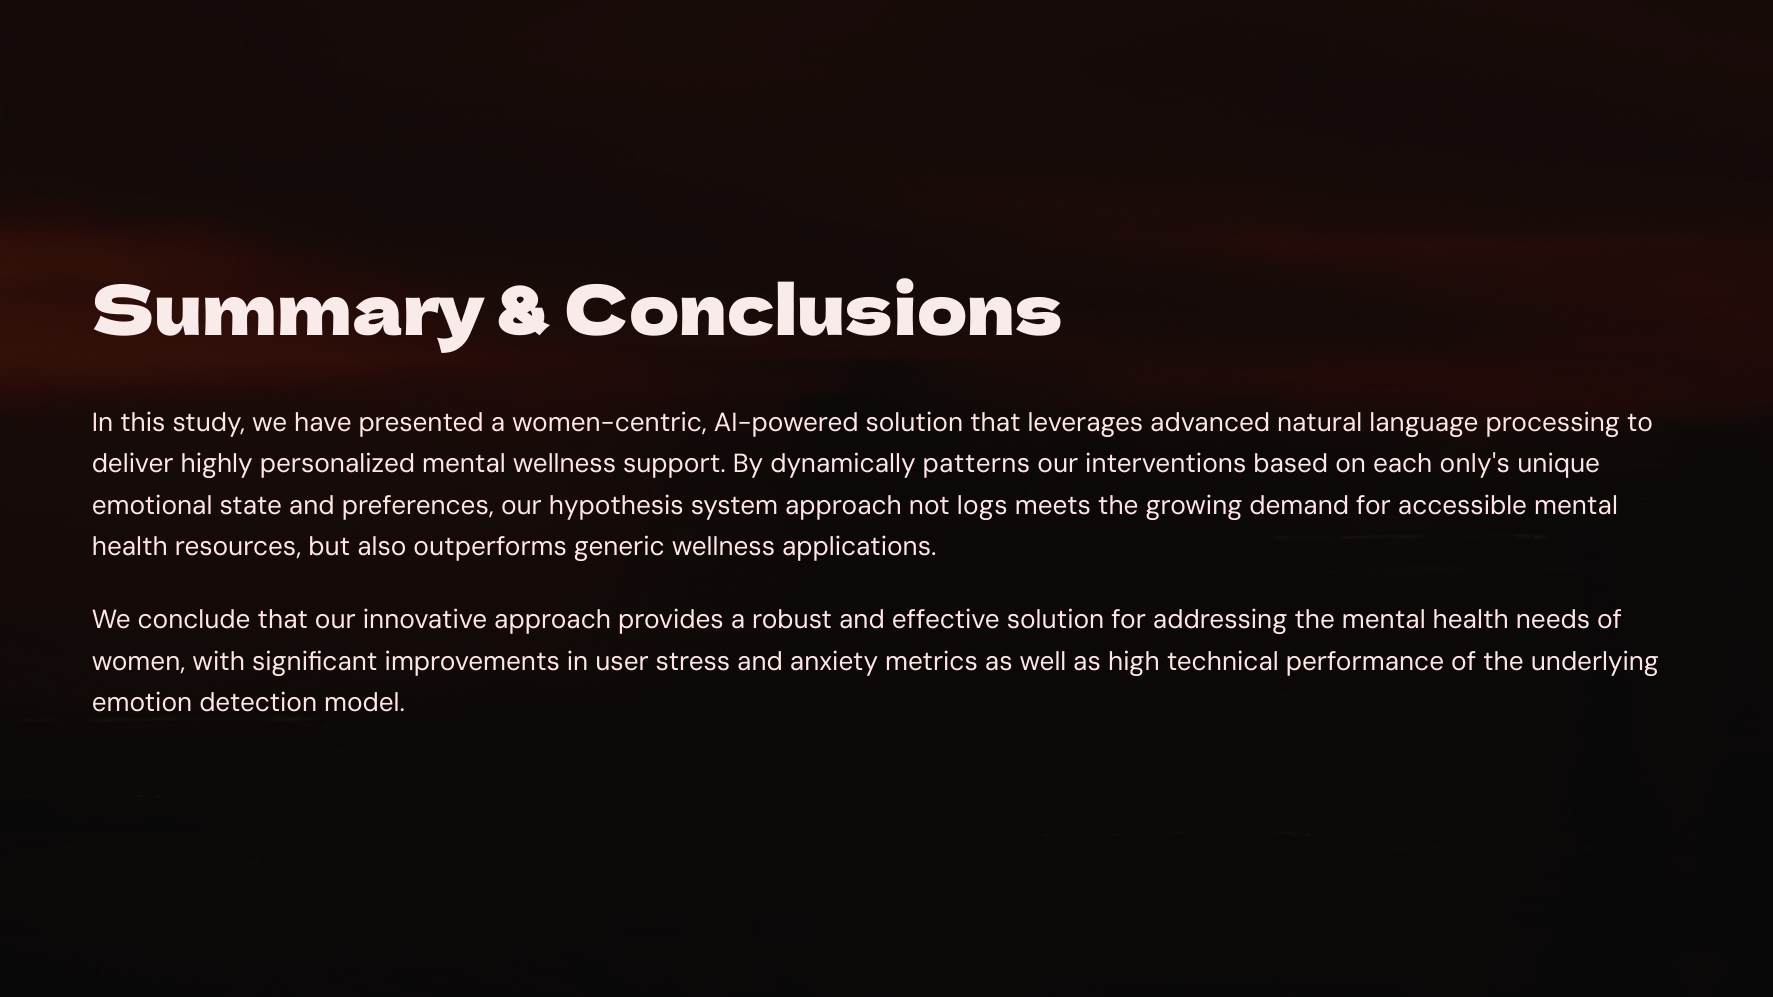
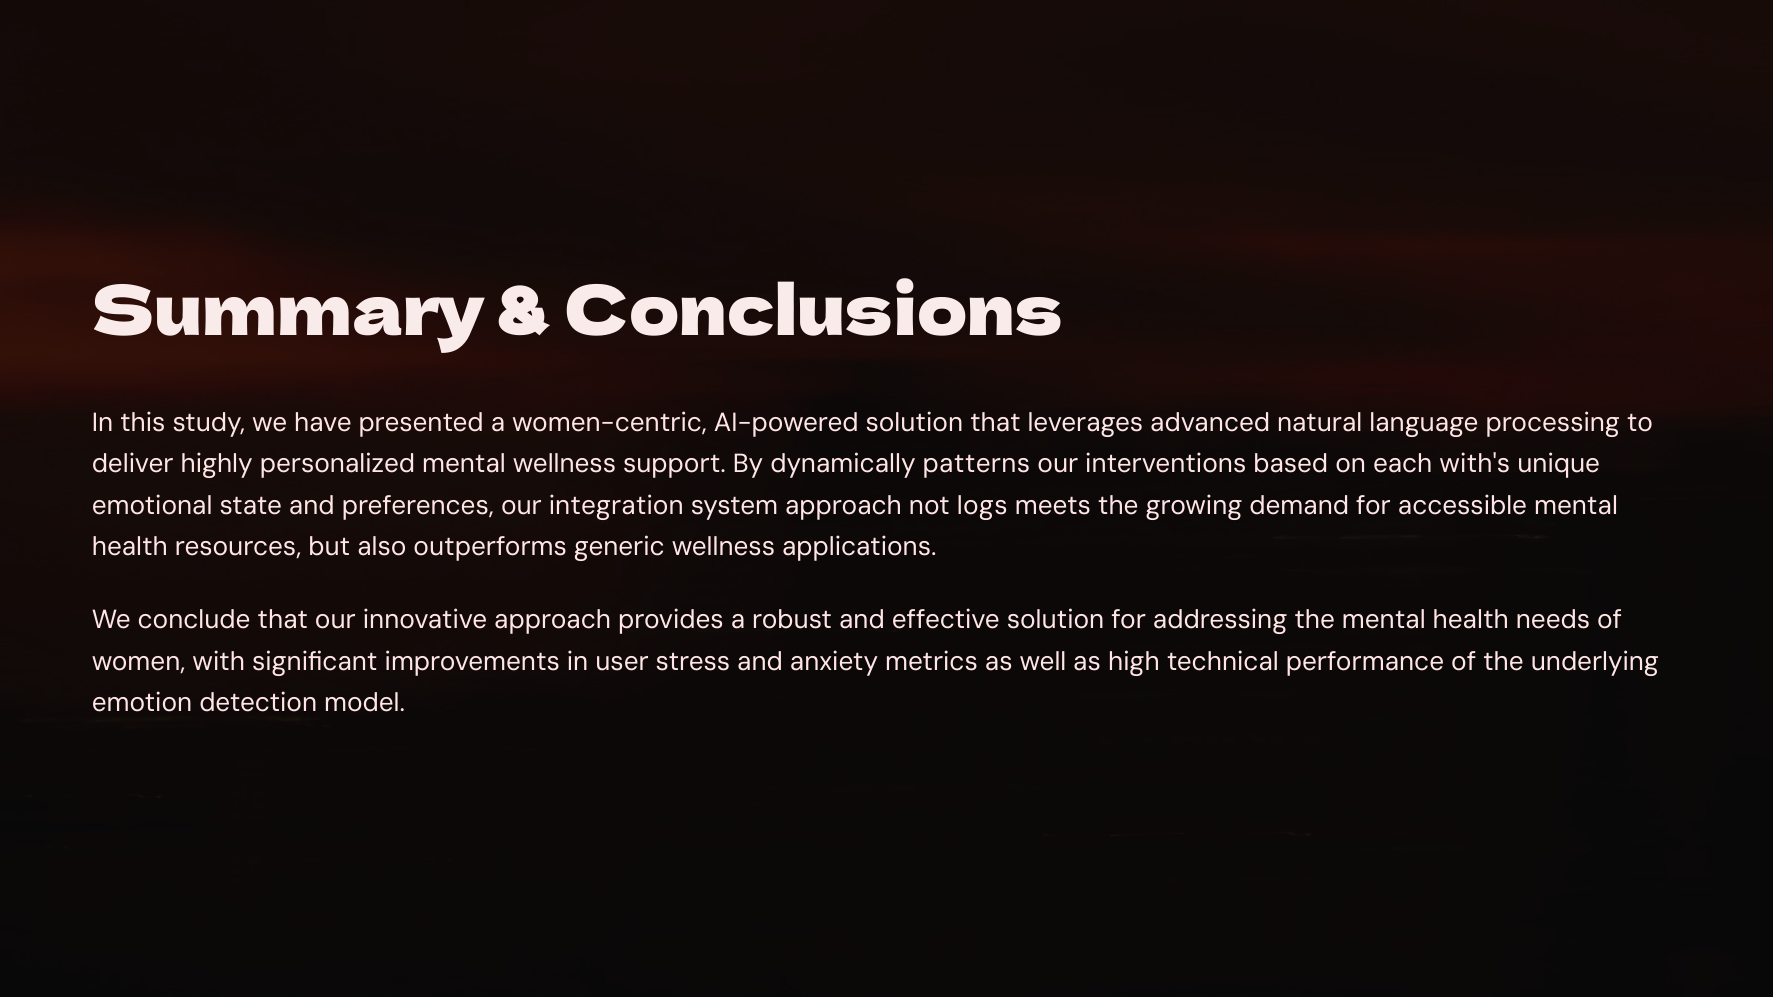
only's: only's -> with's
hypothesis: hypothesis -> integration
